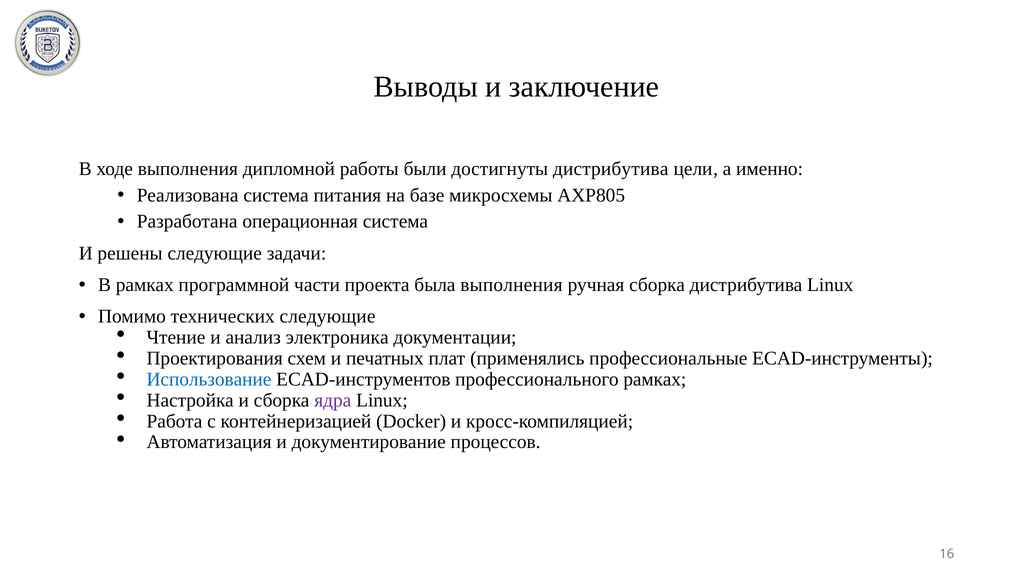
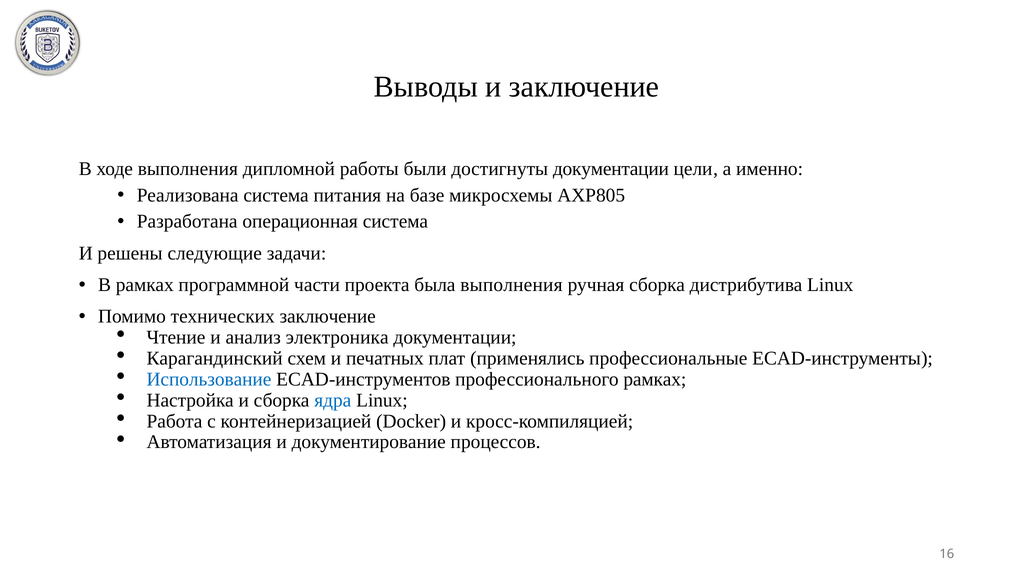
достигнуты дистрибутива: дистрибутива -> документации
технических следующие: следующие -> заключение
Проектирования: Проектирования -> Карагандинский
ядра colour: purple -> blue
